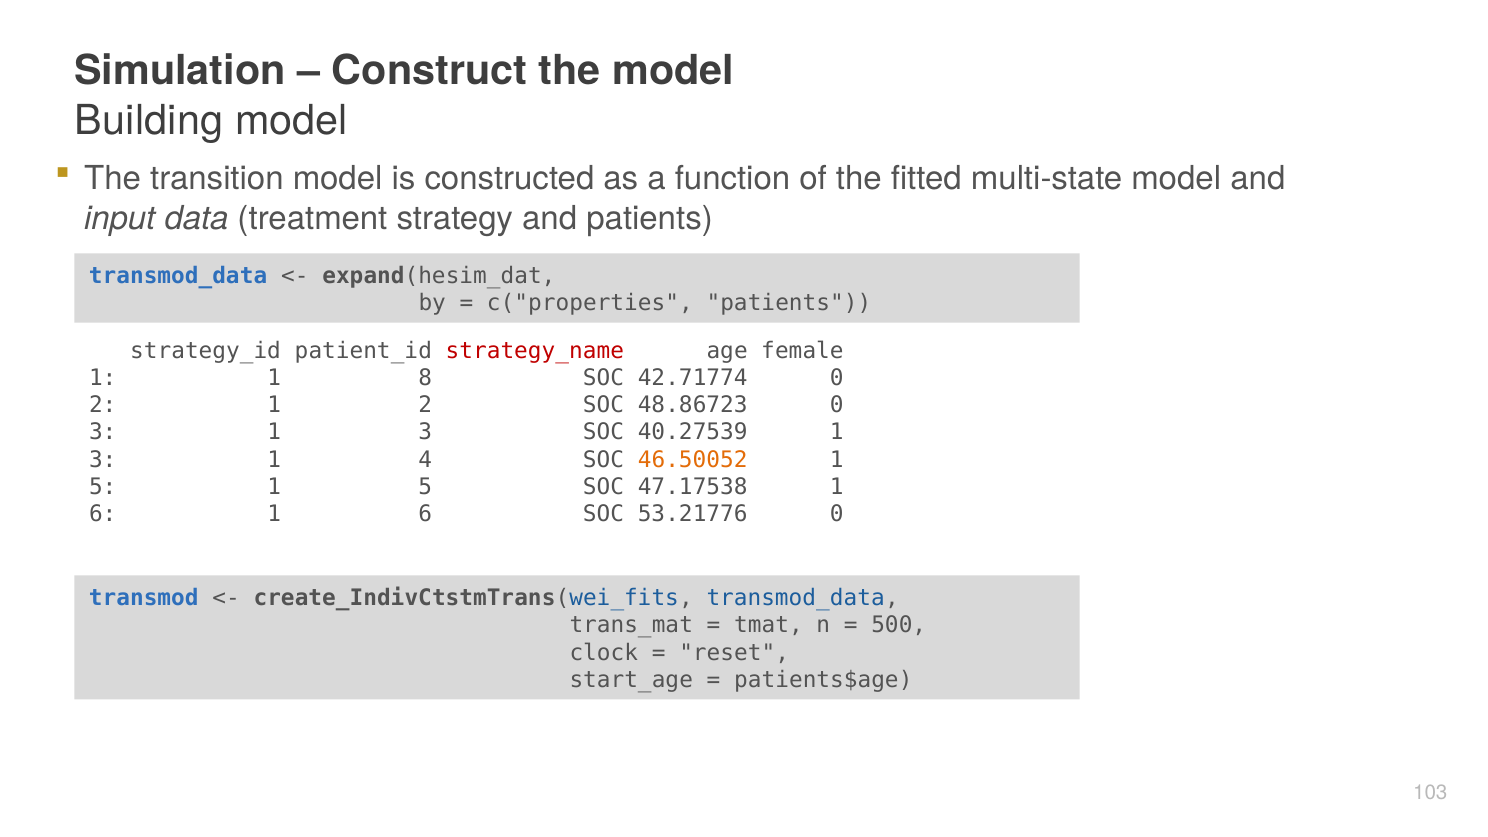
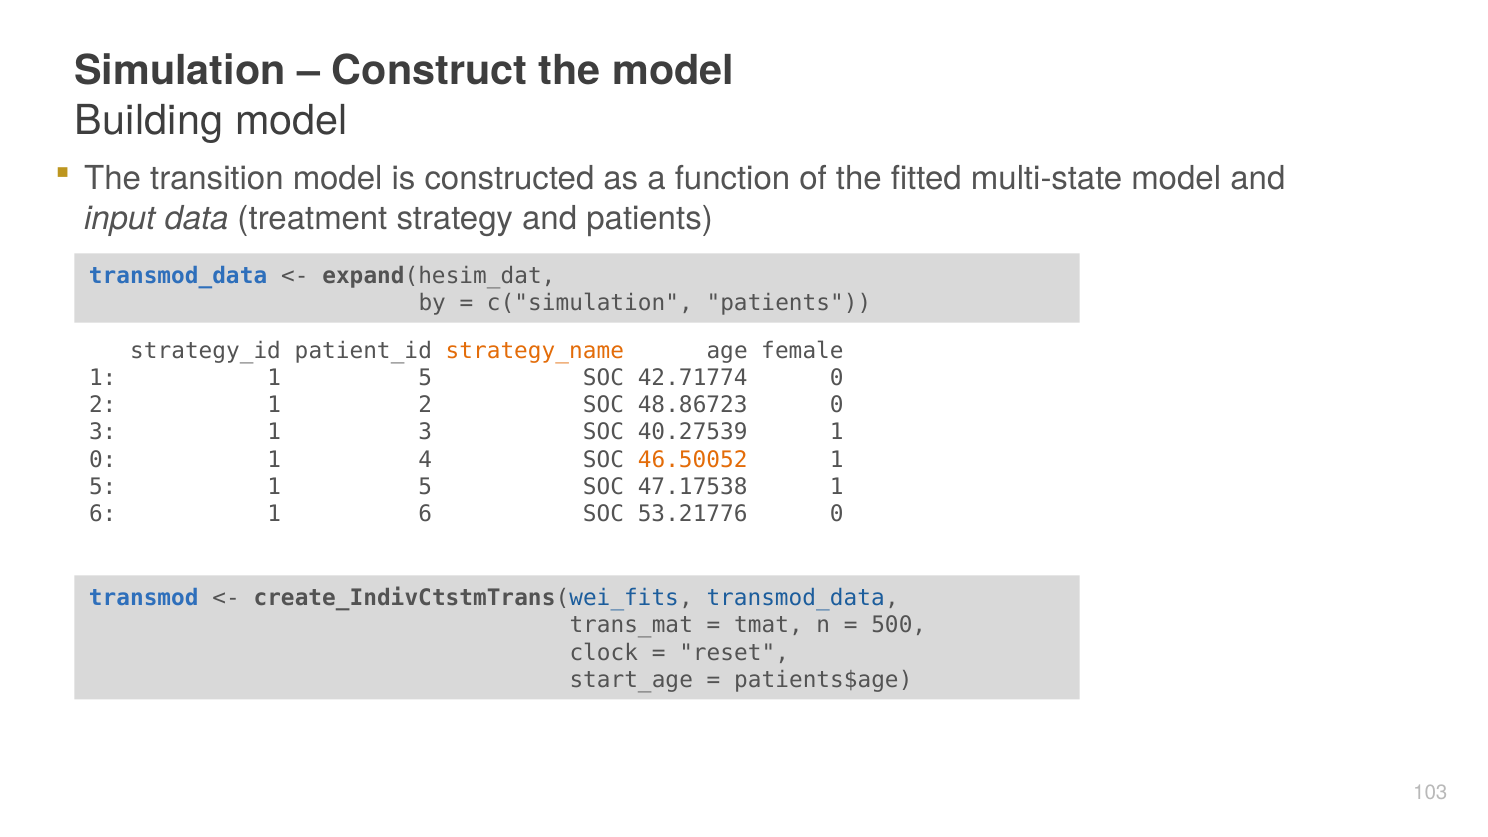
c("properties: c("properties -> c("simulation
strategy_name colour: red -> orange
1 1 8: 8 -> 5
3 at (103, 460): 3 -> 0
